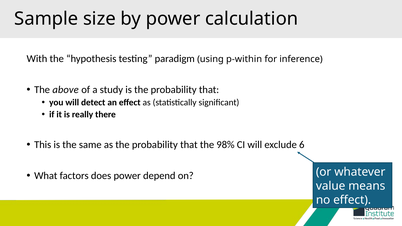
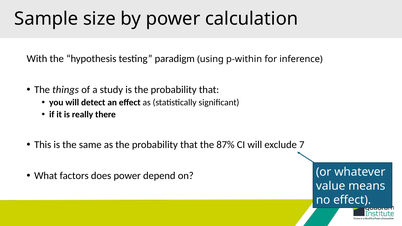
above: above -> things
98%: 98% -> 87%
6: 6 -> 7
